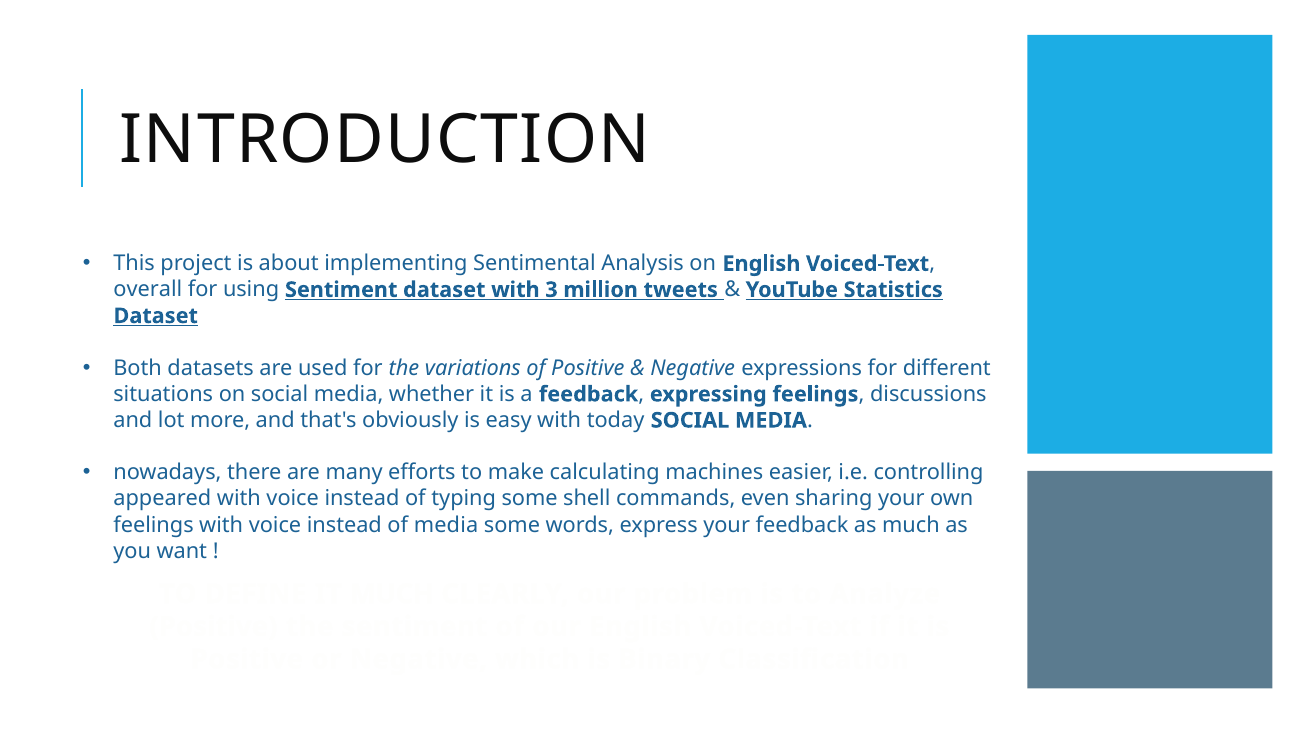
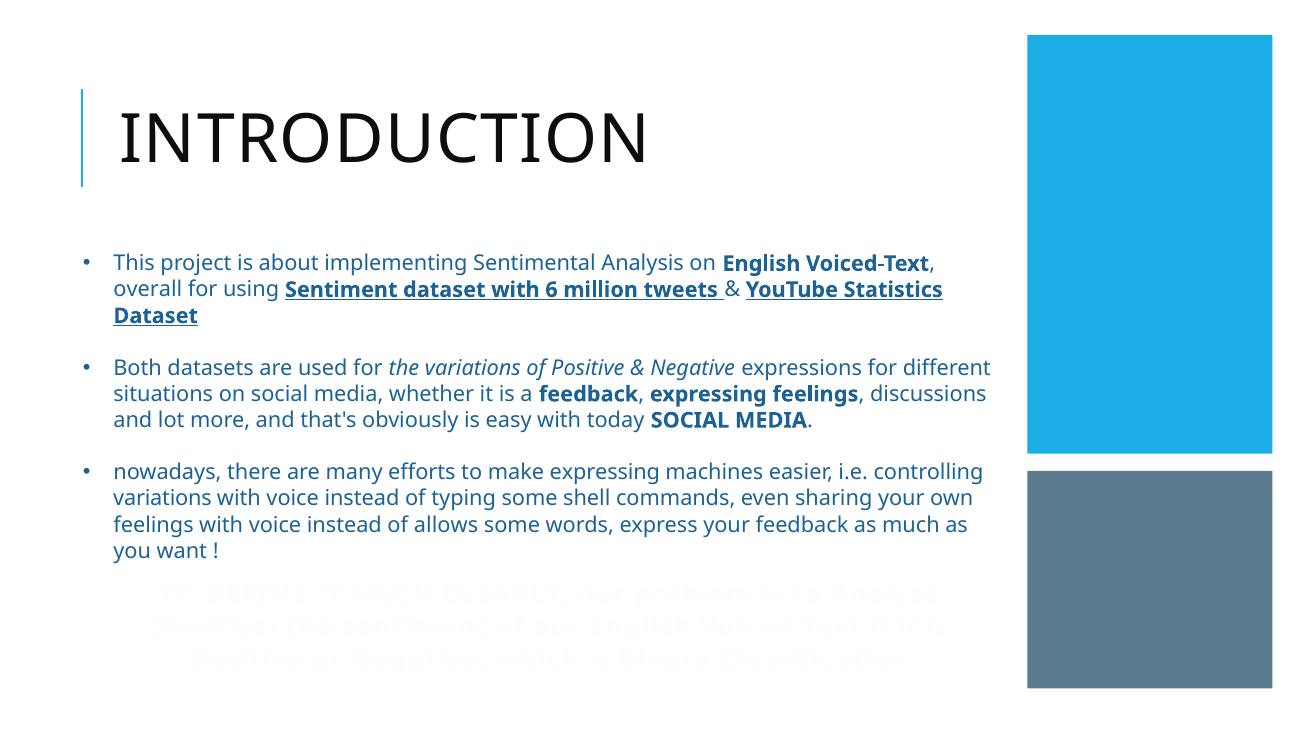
3: 3 -> 6
make calculating: calculating -> expressing
appeared at (162, 499): appeared -> variations
of media: media -> allows
